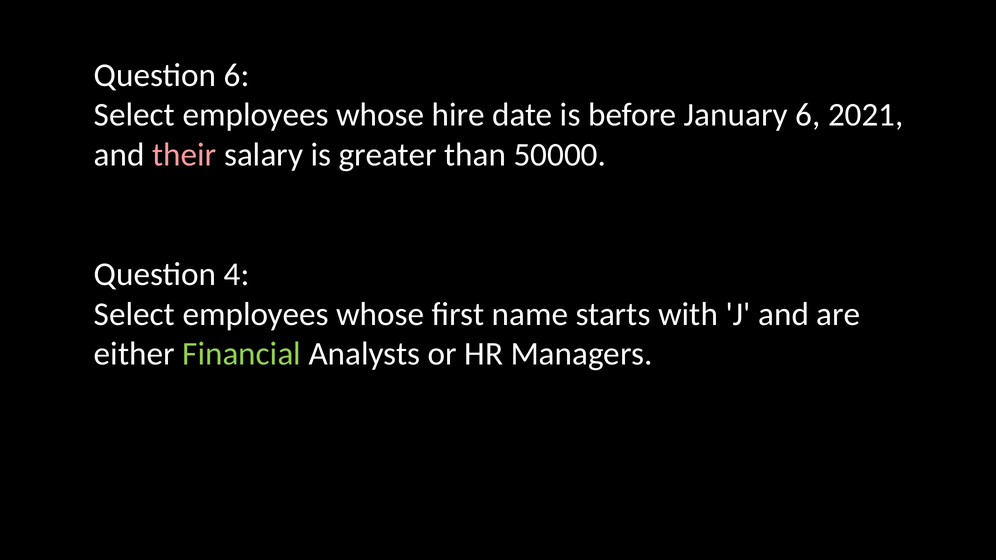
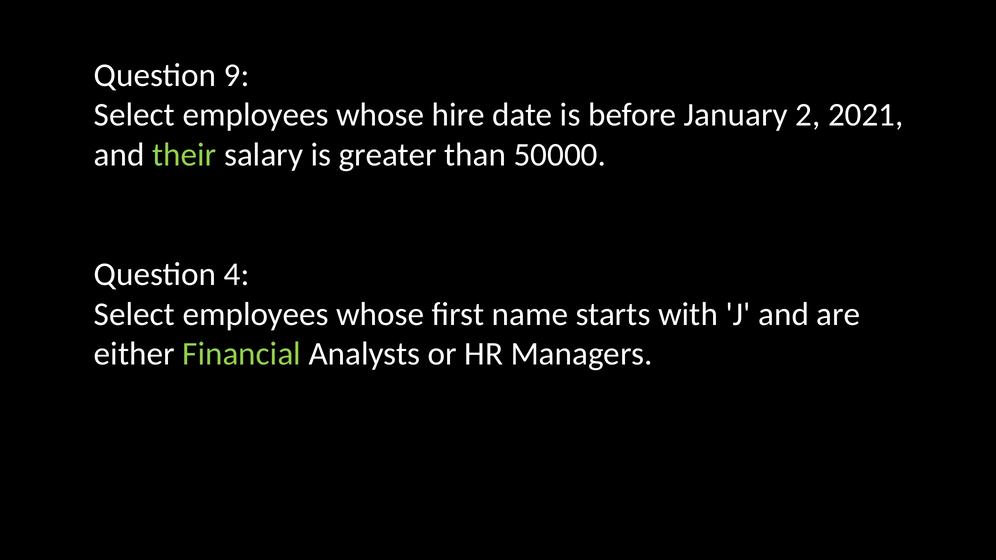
Question 6: 6 -> 9
January 6: 6 -> 2
their colour: pink -> light green
